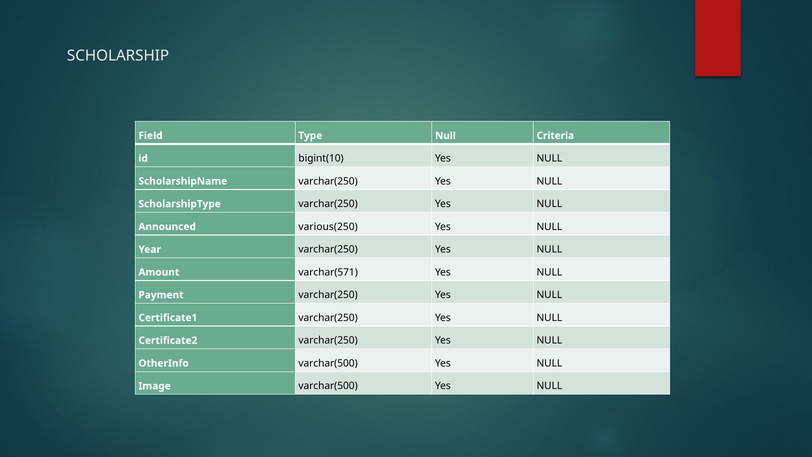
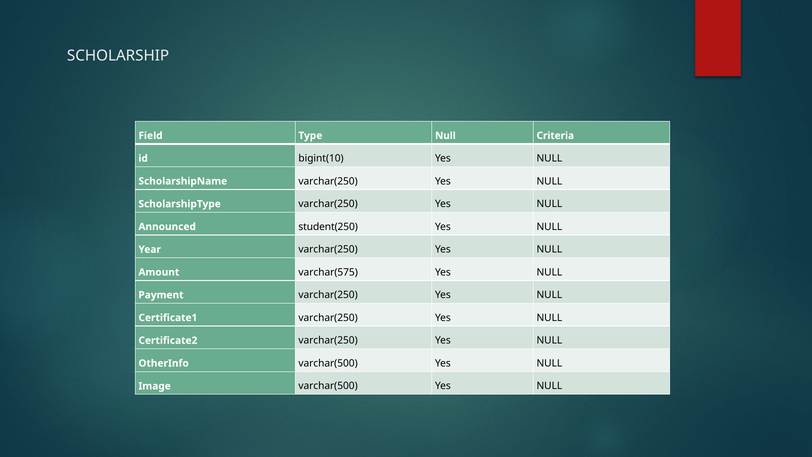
various(250: various(250 -> student(250
varchar(571: varchar(571 -> varchar(575
